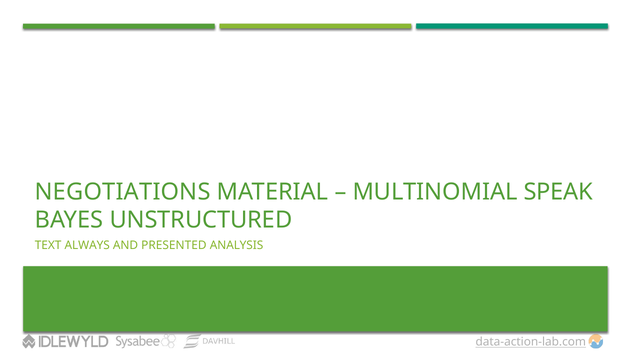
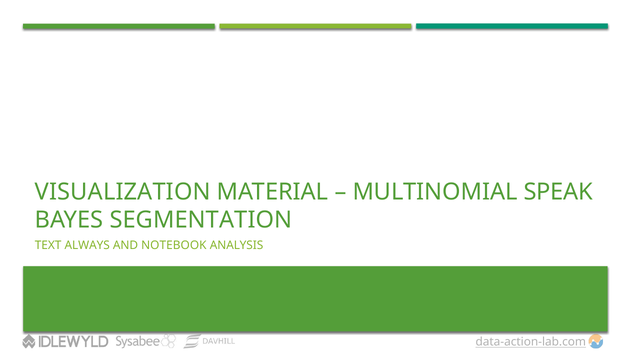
NEGOTIATIONS: NEGOTIATIONS -> VISUALIZATION
UNSTRUCTURED: UNSTRUCTURED -> SEGMENTATION
PRESENTED: PRESENTED -> NOTEBOOK
